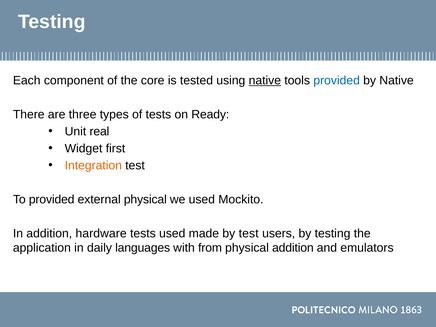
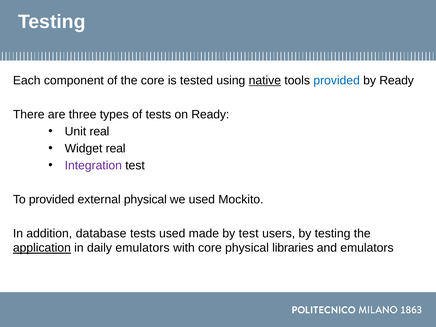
by Native: Native -> Ready
Widget first: first -> real
Integration colour: orange -> purple
hardware: hardware -> database
application underline: none -> present
daily languages: languages -> emulators
with from: from -> core
physical addition: addition -> libraries
